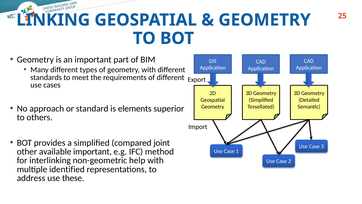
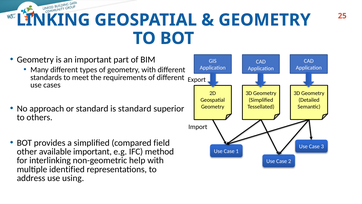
is elements: elements -> standard
joint: joint -> field
these: these -> using
